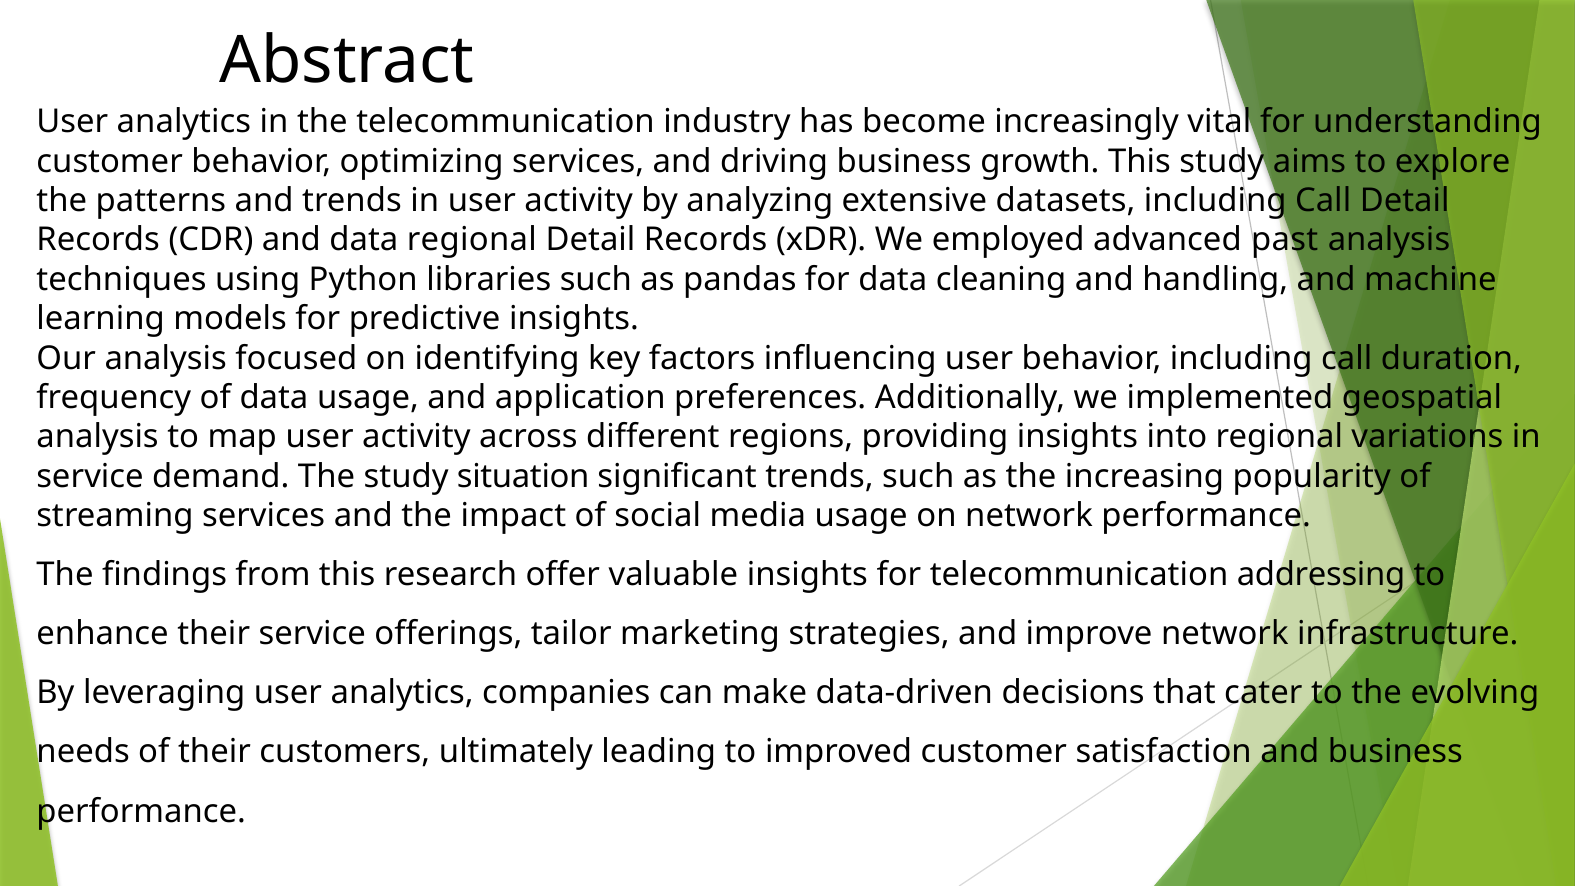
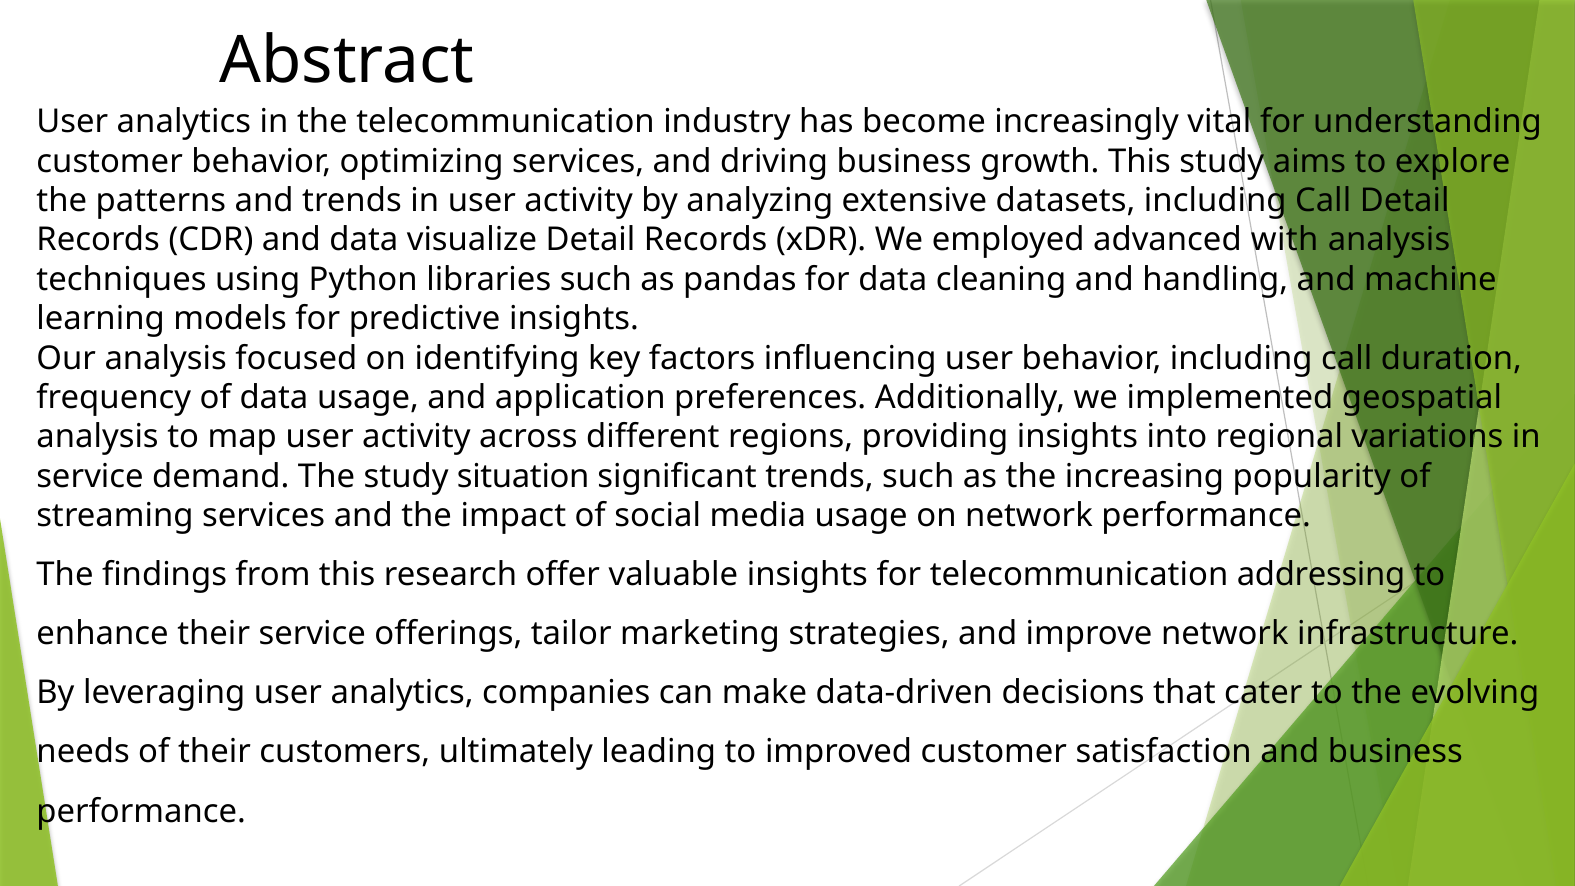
data regional: regional -> visualize
past: past -> with
